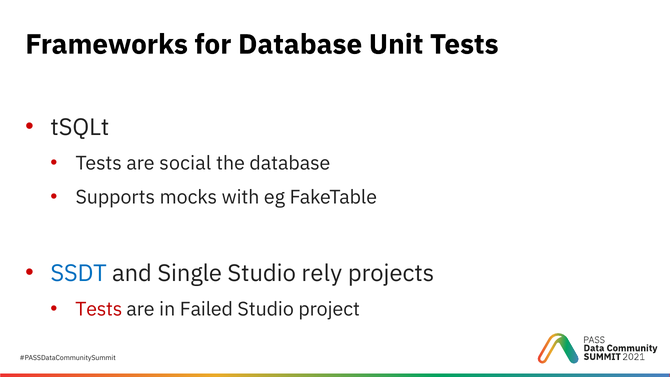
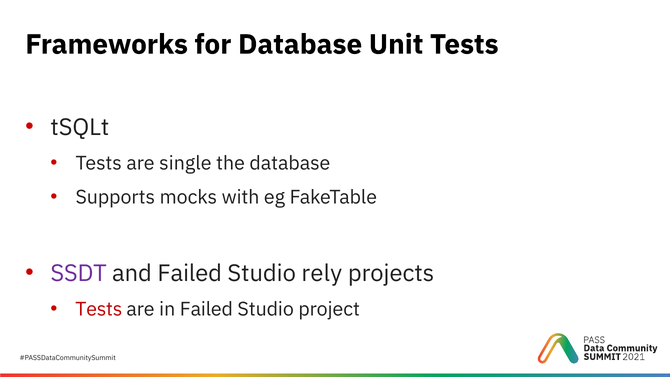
social: social -> single
SSDT colour: blue -> purple
and Single: Single -> Failed
